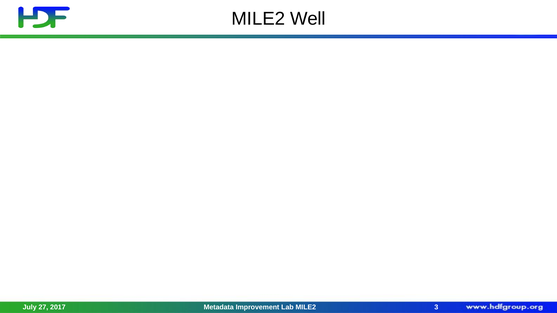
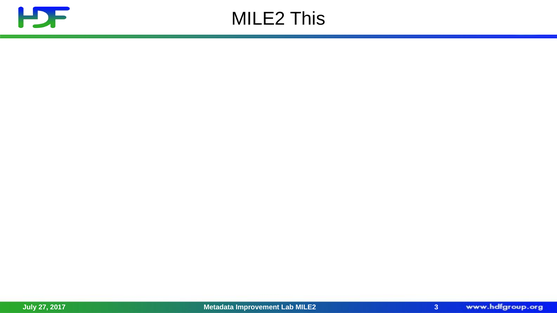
Well: Well -> This
